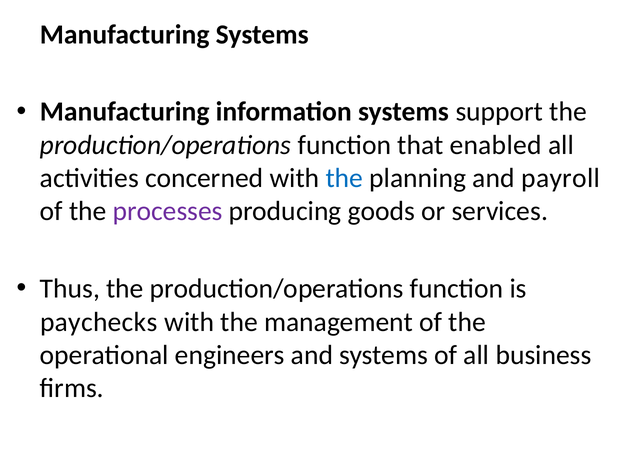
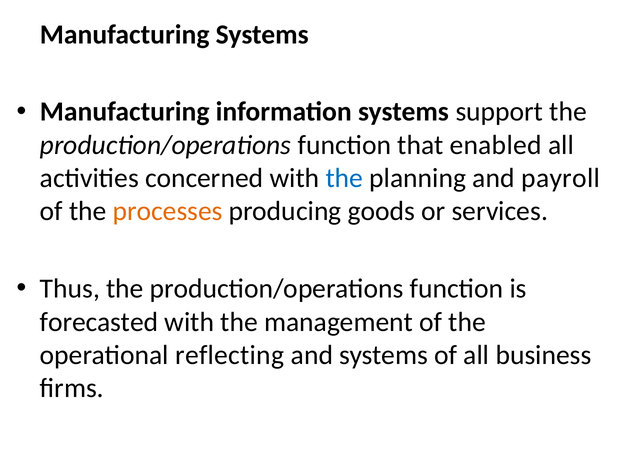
processes colour: purple -> orange
paychecks: paychecks -> forecasted
engineers: engineers -> reflecting
